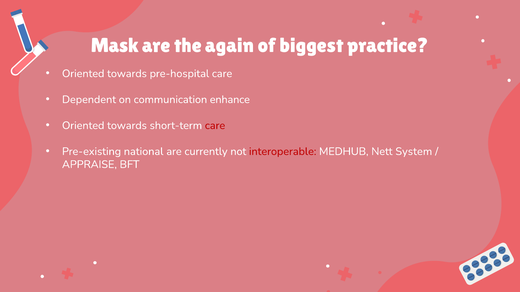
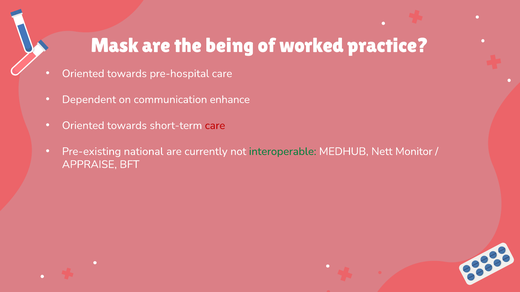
again: again -> being
biggest: biggest -> worked
interoperable colour: red -> green
System: System -> Monitor
